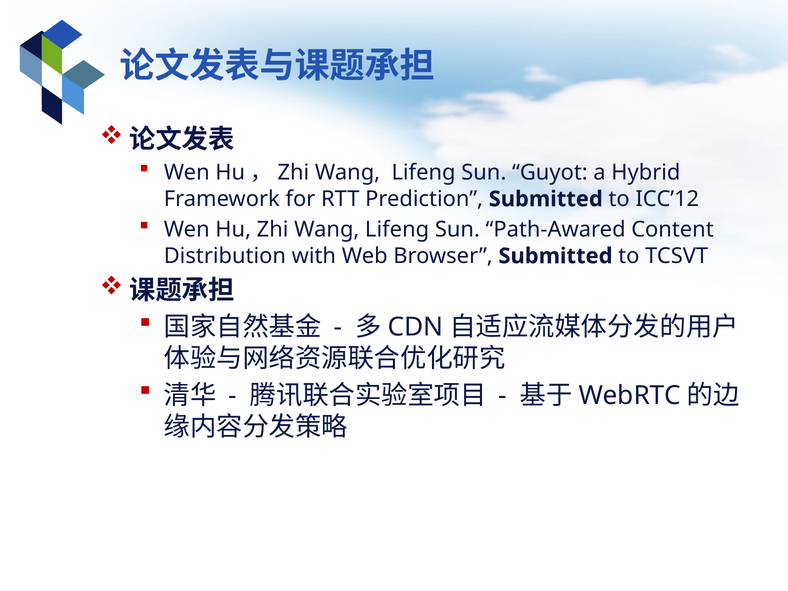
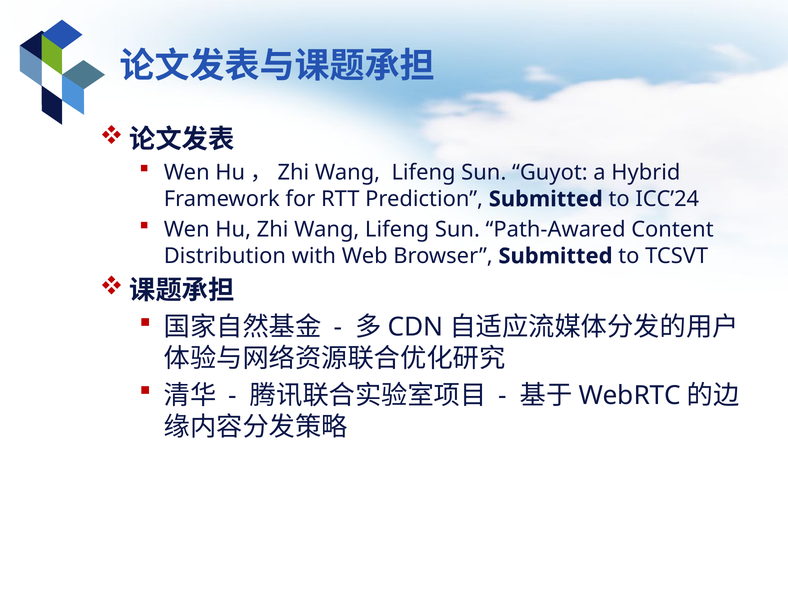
ICC’12: ICC’12 -> ICC’24
